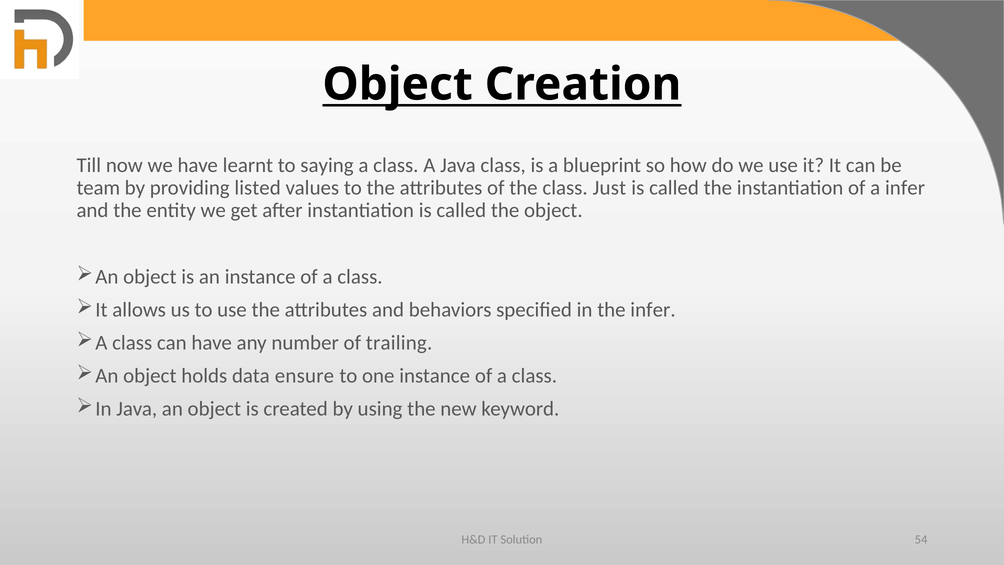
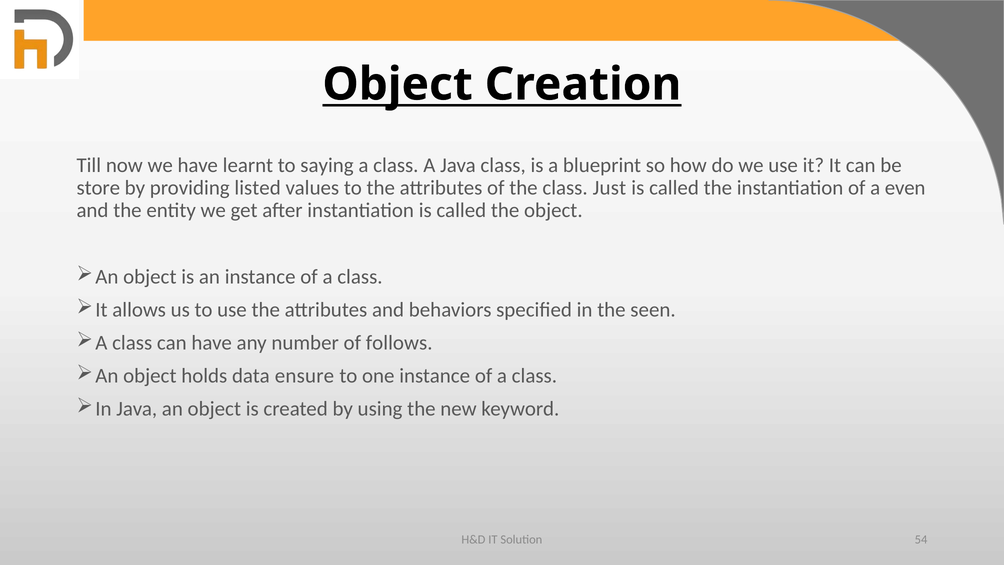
team: team -> store
a infer: infer -> even
the infer: infer -> seen
trailing: trailing -> follows
